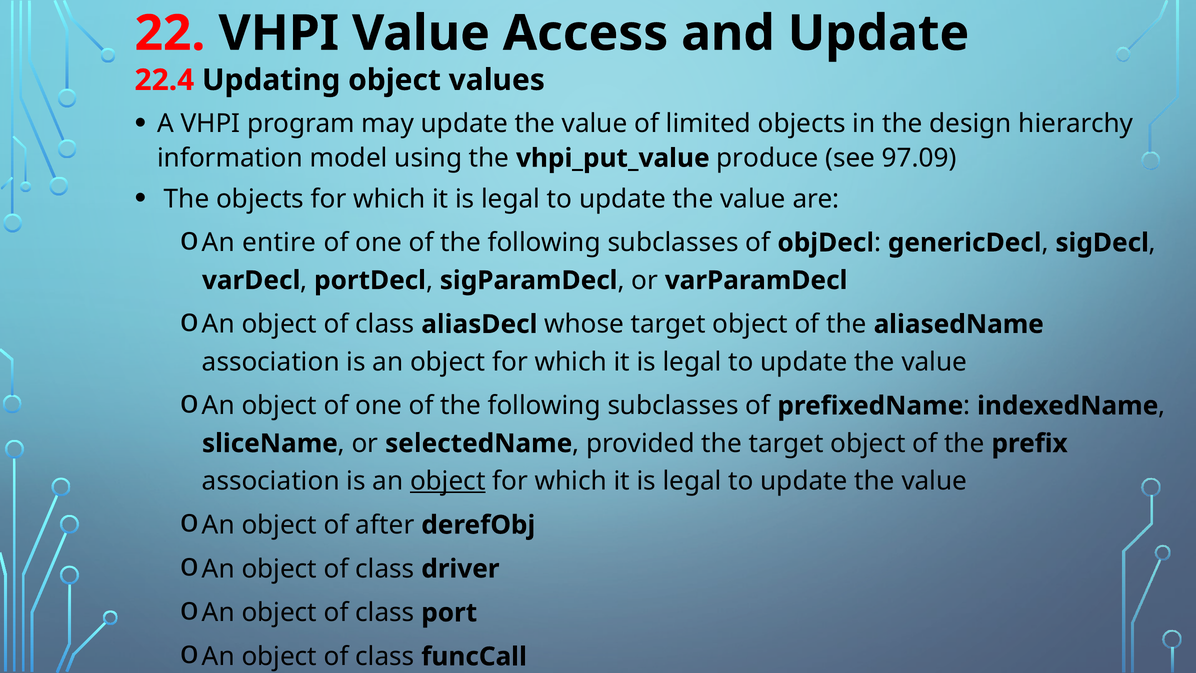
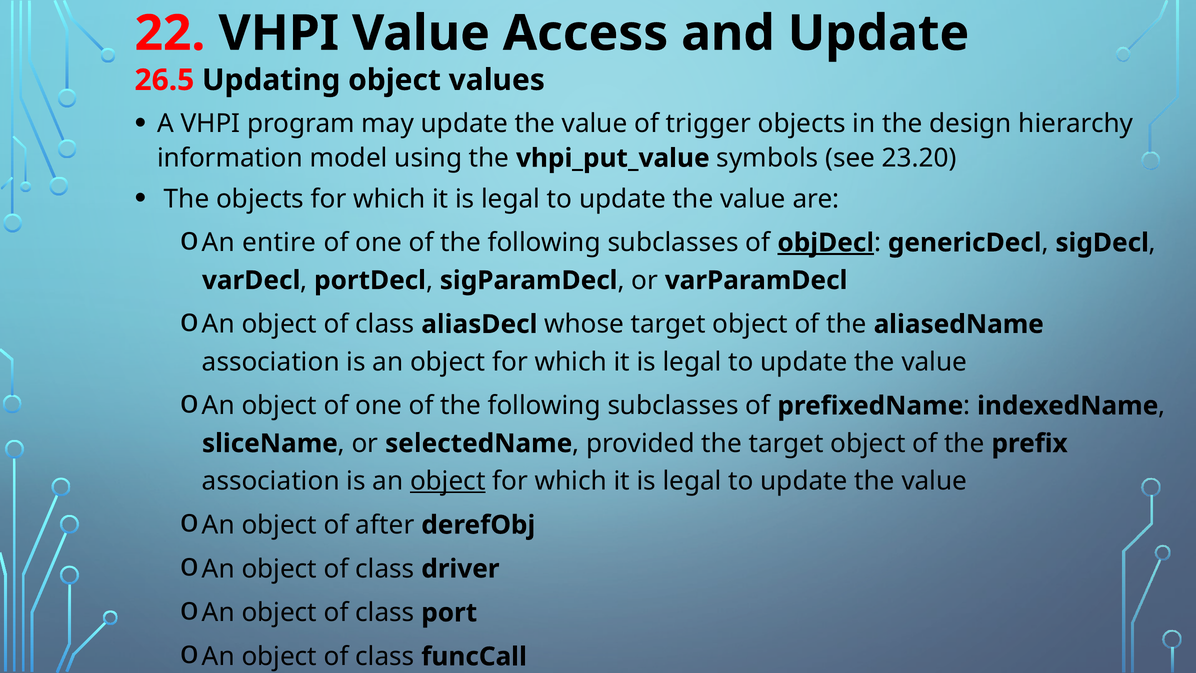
22.4: 22.4 -> 26.5
limited: limited -> trigger
produce: produce -> symbols
97.09: 97.09 -> 23.20
objDecl underline: none -> present
